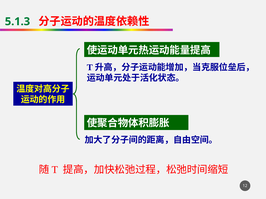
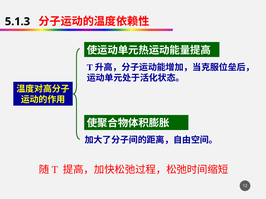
5.1.3 colour: green -> black
